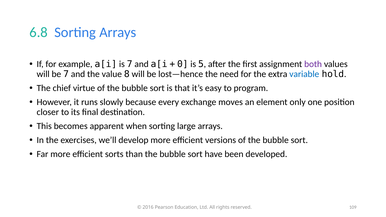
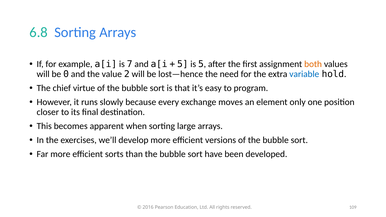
0 at (183, 64): 0 -> 5
both colour: purple -> orange
be 7: 7 -> 0
8: 8 -> 2
